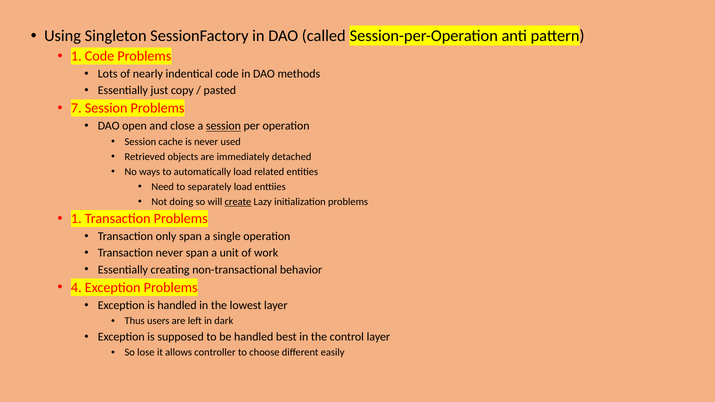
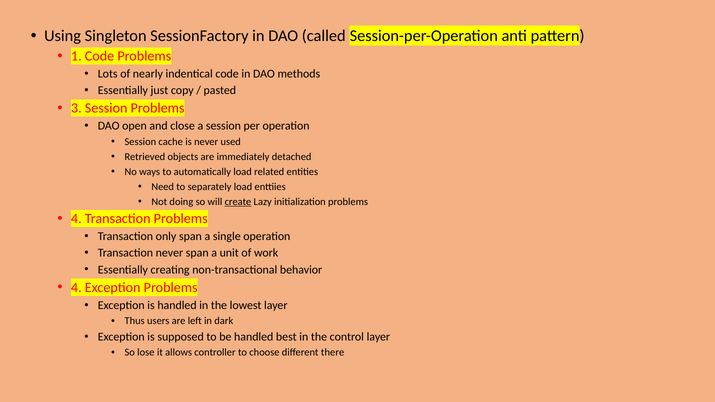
7: 7 -> 3
session at (223, 126) underline: present -> none
1 at (76, 219): 1 -> 4
easily: easily -> there
